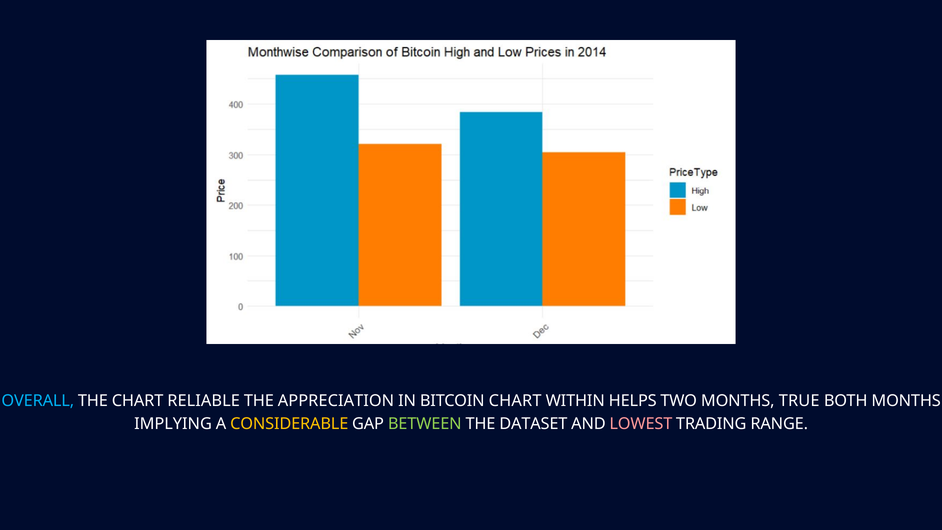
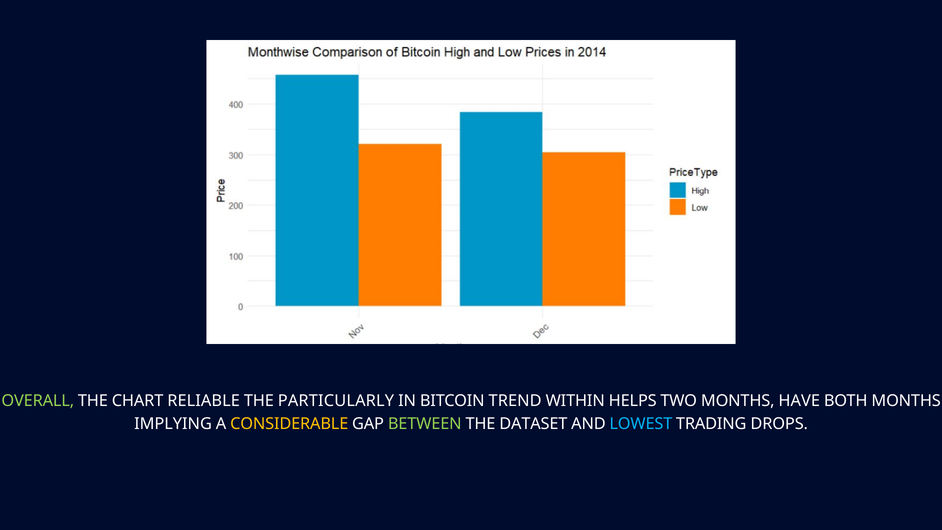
OVERALL colour: light blue -> light green
APPRECIATION: APPRECIATION -> PARTICULARLY
BITCOIN CHART: CHART -> TREND
TRUE: TRUE -> HAVE
LOWEST colour: pink -> light blue
RANGE: RANGE -> DROPS
